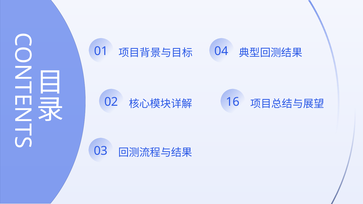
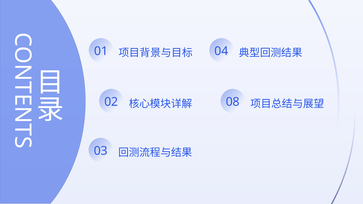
16: 16 -> 08
